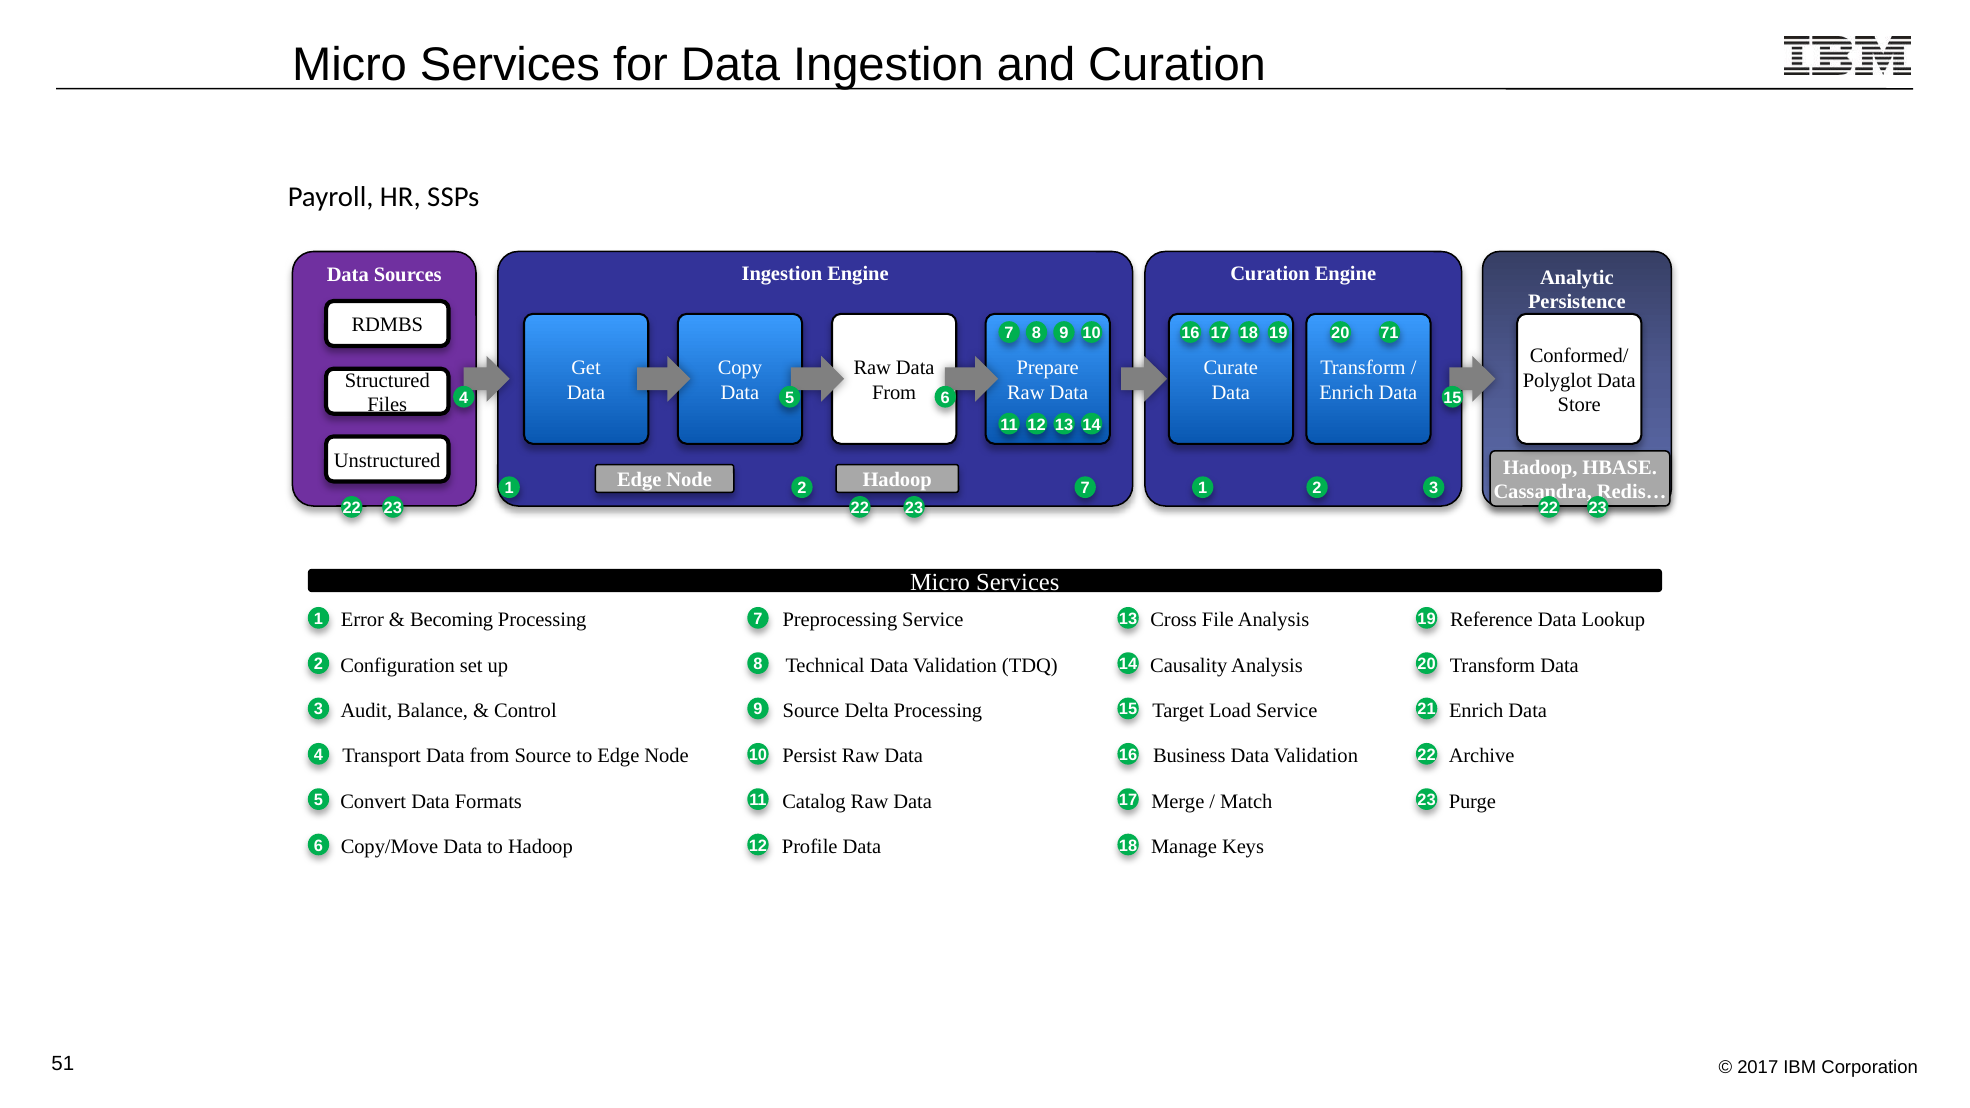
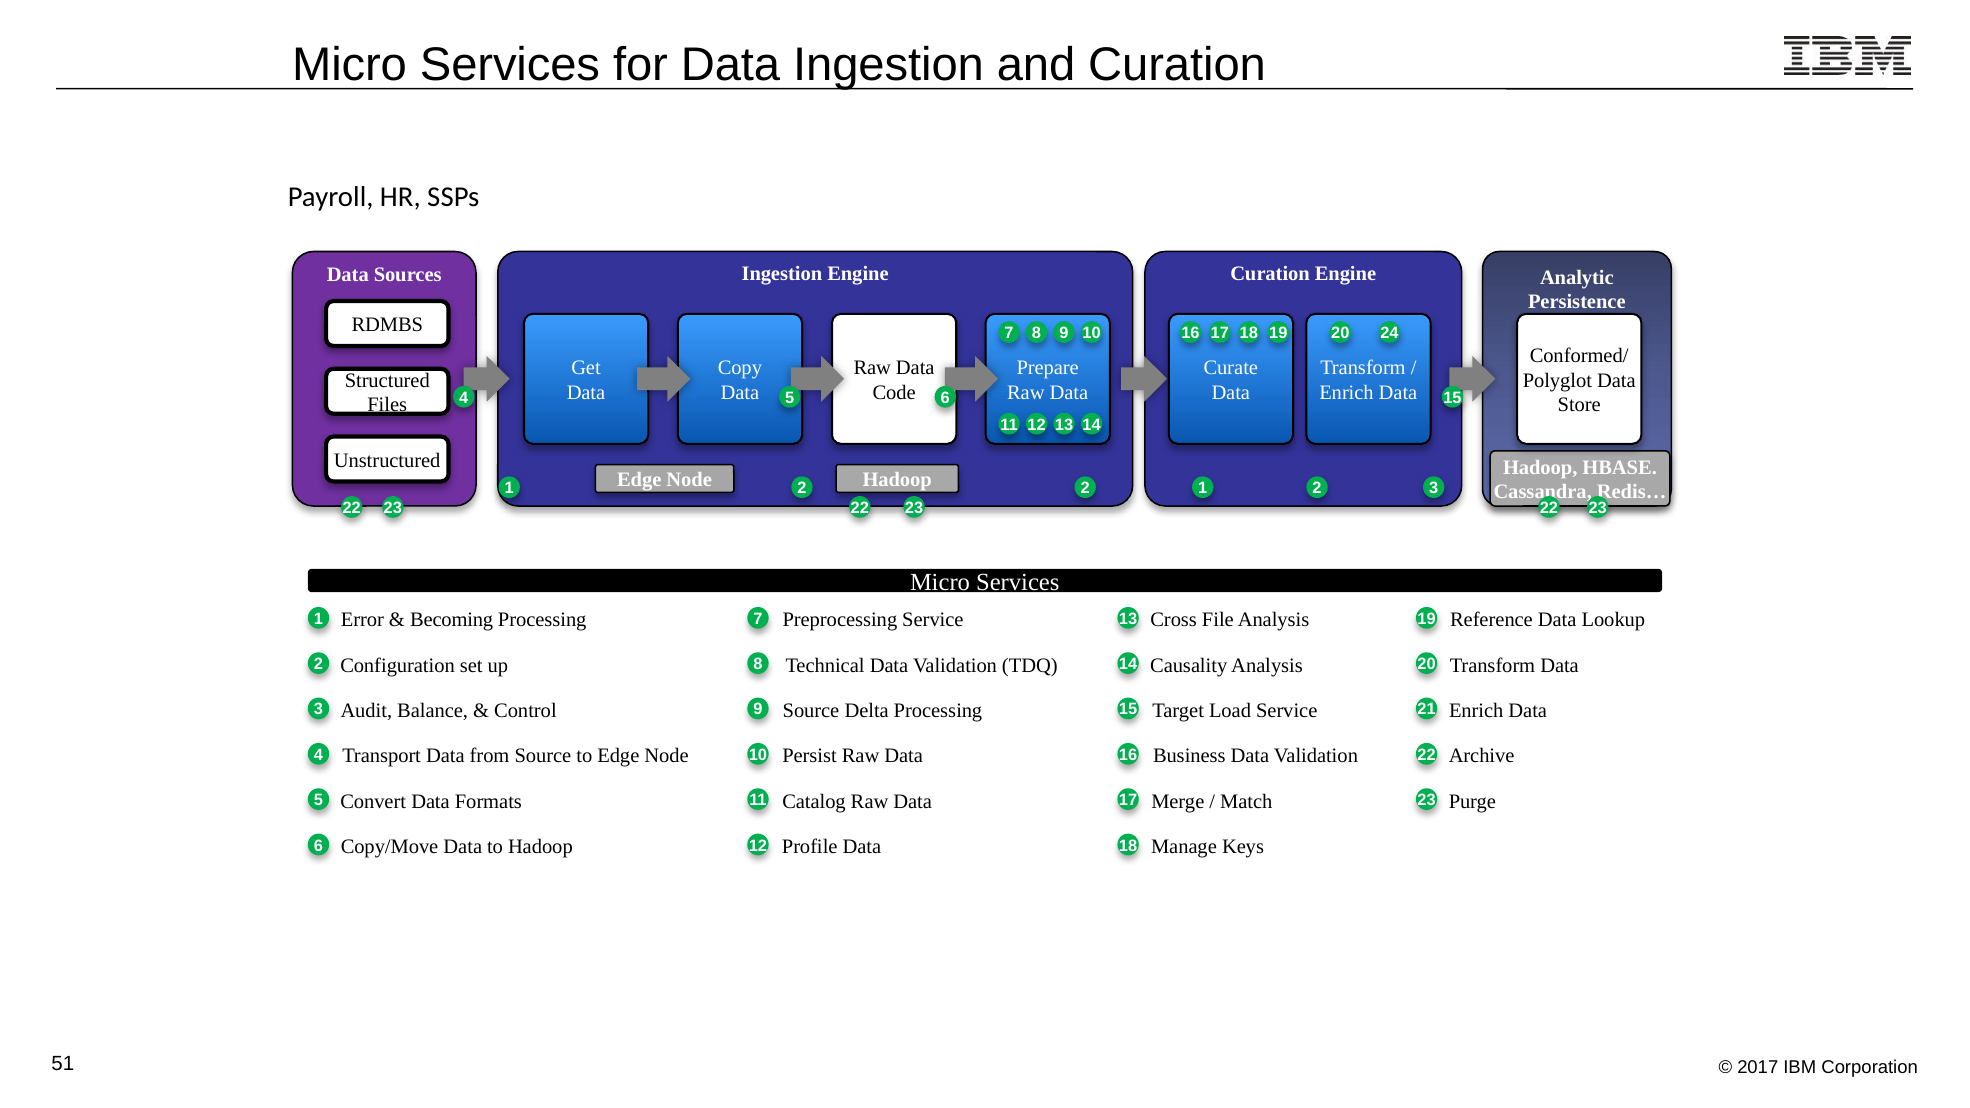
71: 71 -> 24
From at (894, 393): From -> Code
2 7: 7 -> 2
